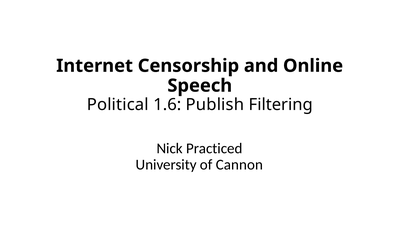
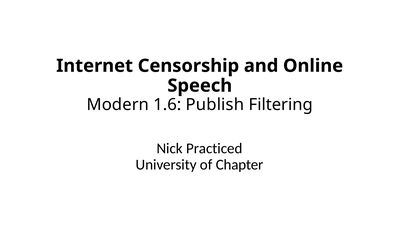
Political: Political -> Modern
Cannon: Cannon -> Chapter
